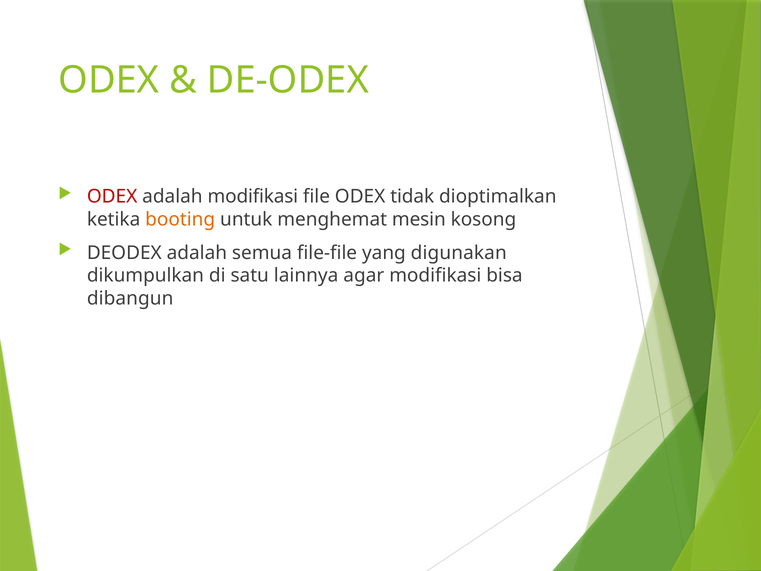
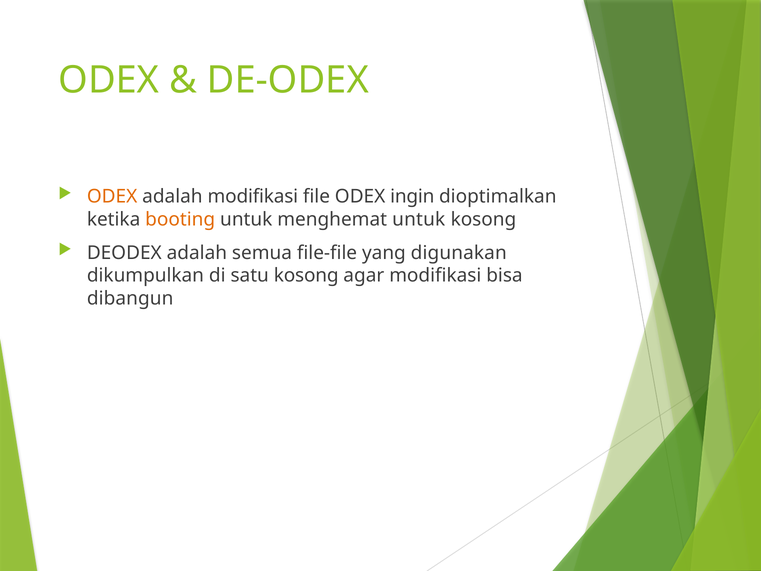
ODEX at (112, 196) colour: red -> orange
tidak: tidak -> ingin
menghemat mesin: mesin -> untuk
satu lainnya: lainnya -> kosong
